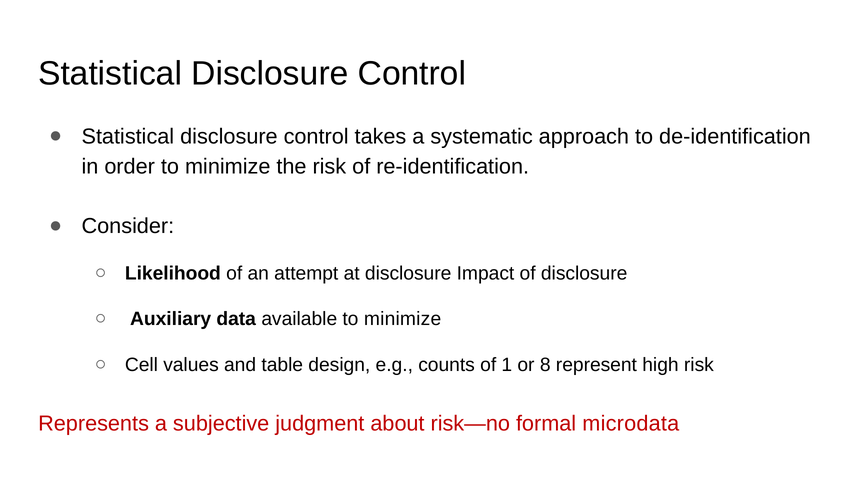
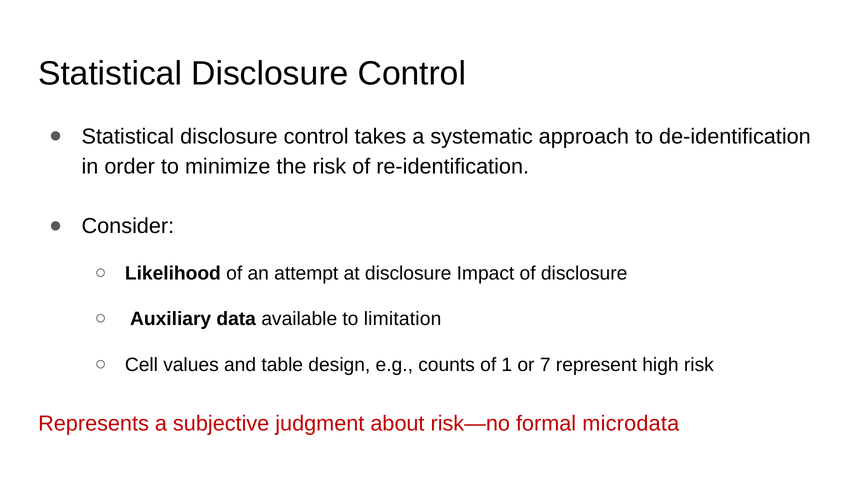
available to minimize: minimize -> limitation
8: 8 -> 7
